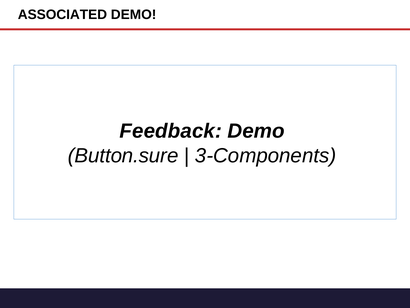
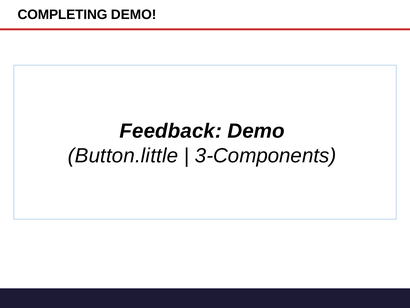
ASSOCIATED: ASSOCIATED -> COMPLETING
Button.sure: Button.sure -> Button.little
